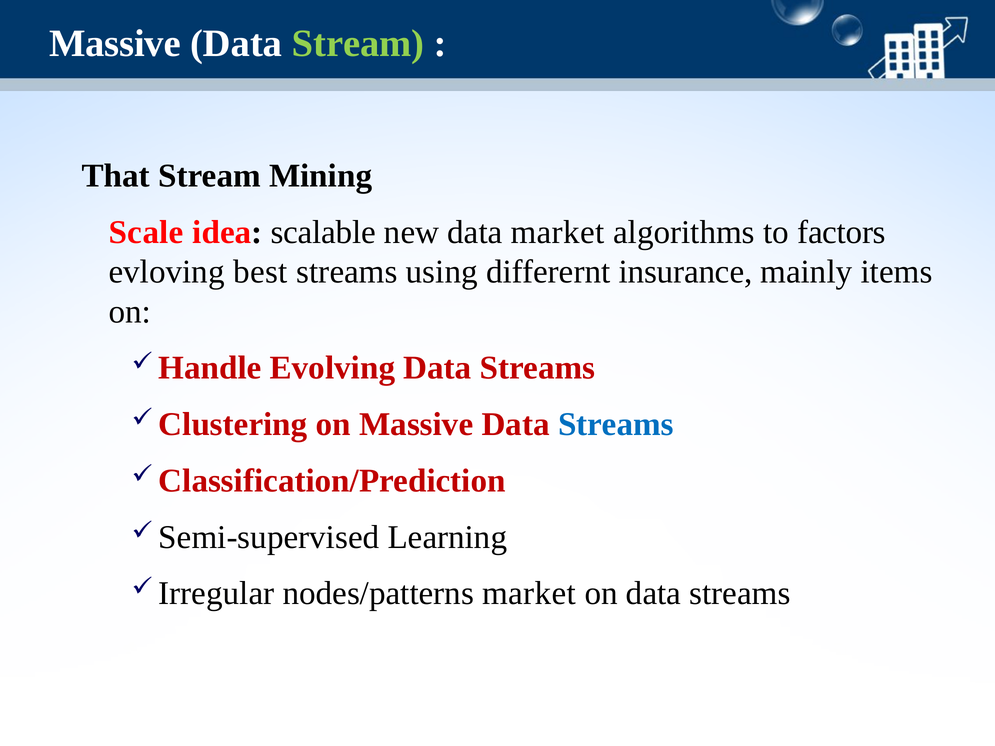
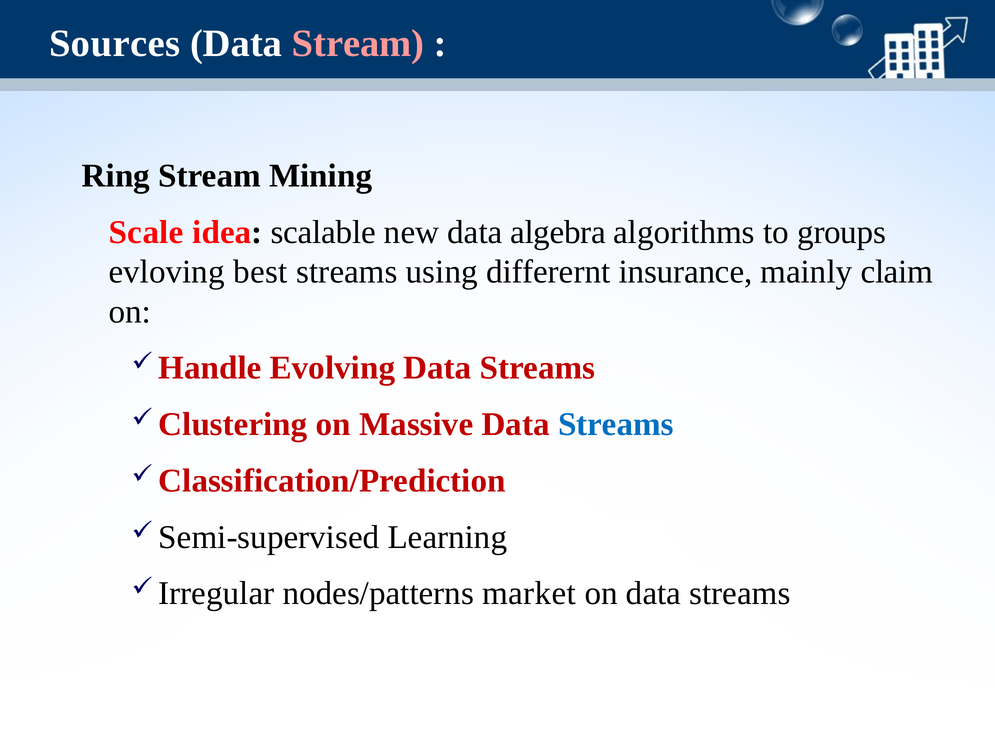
Massive at (115, 43): Massive -> Sources
Stream at (358, 43) colour: light green -> pink
That: That -> Ring
data market: market -> algebra
factors: factors -> groups
items: items -> claim
